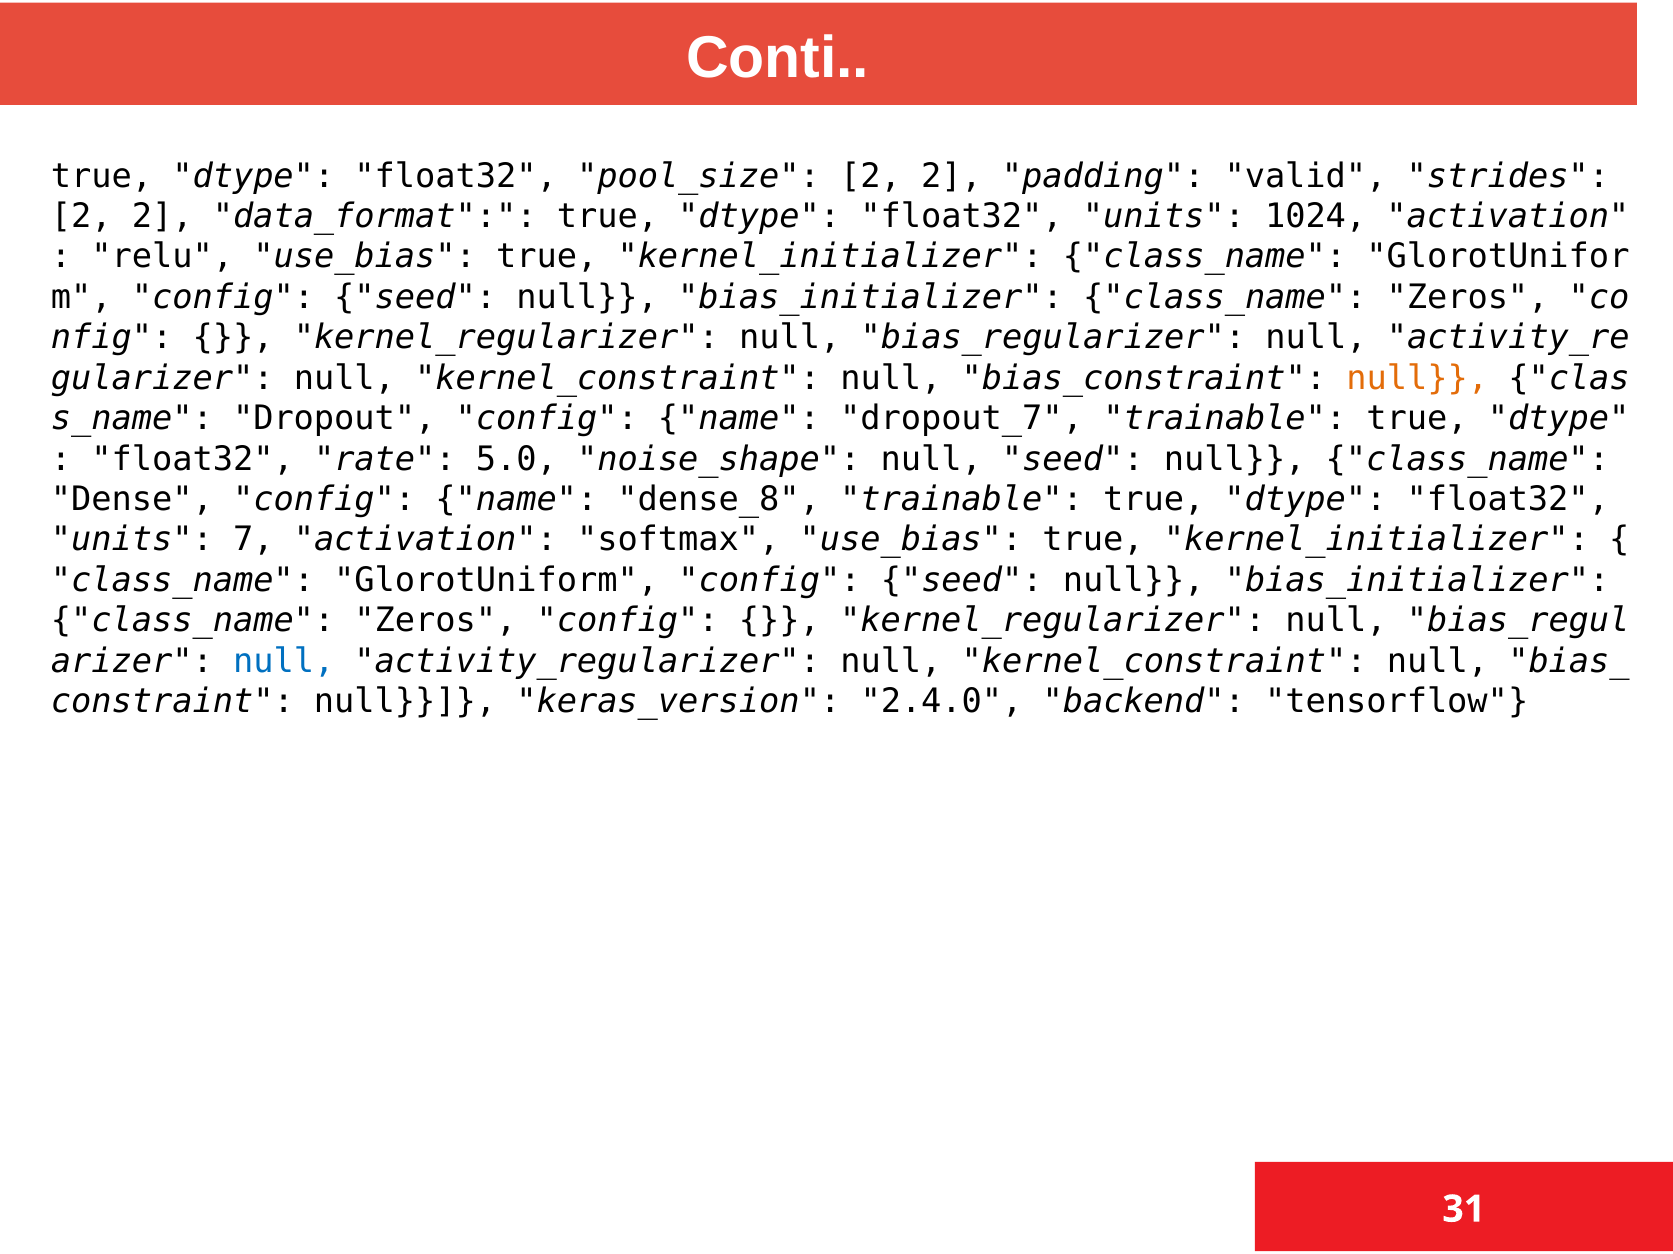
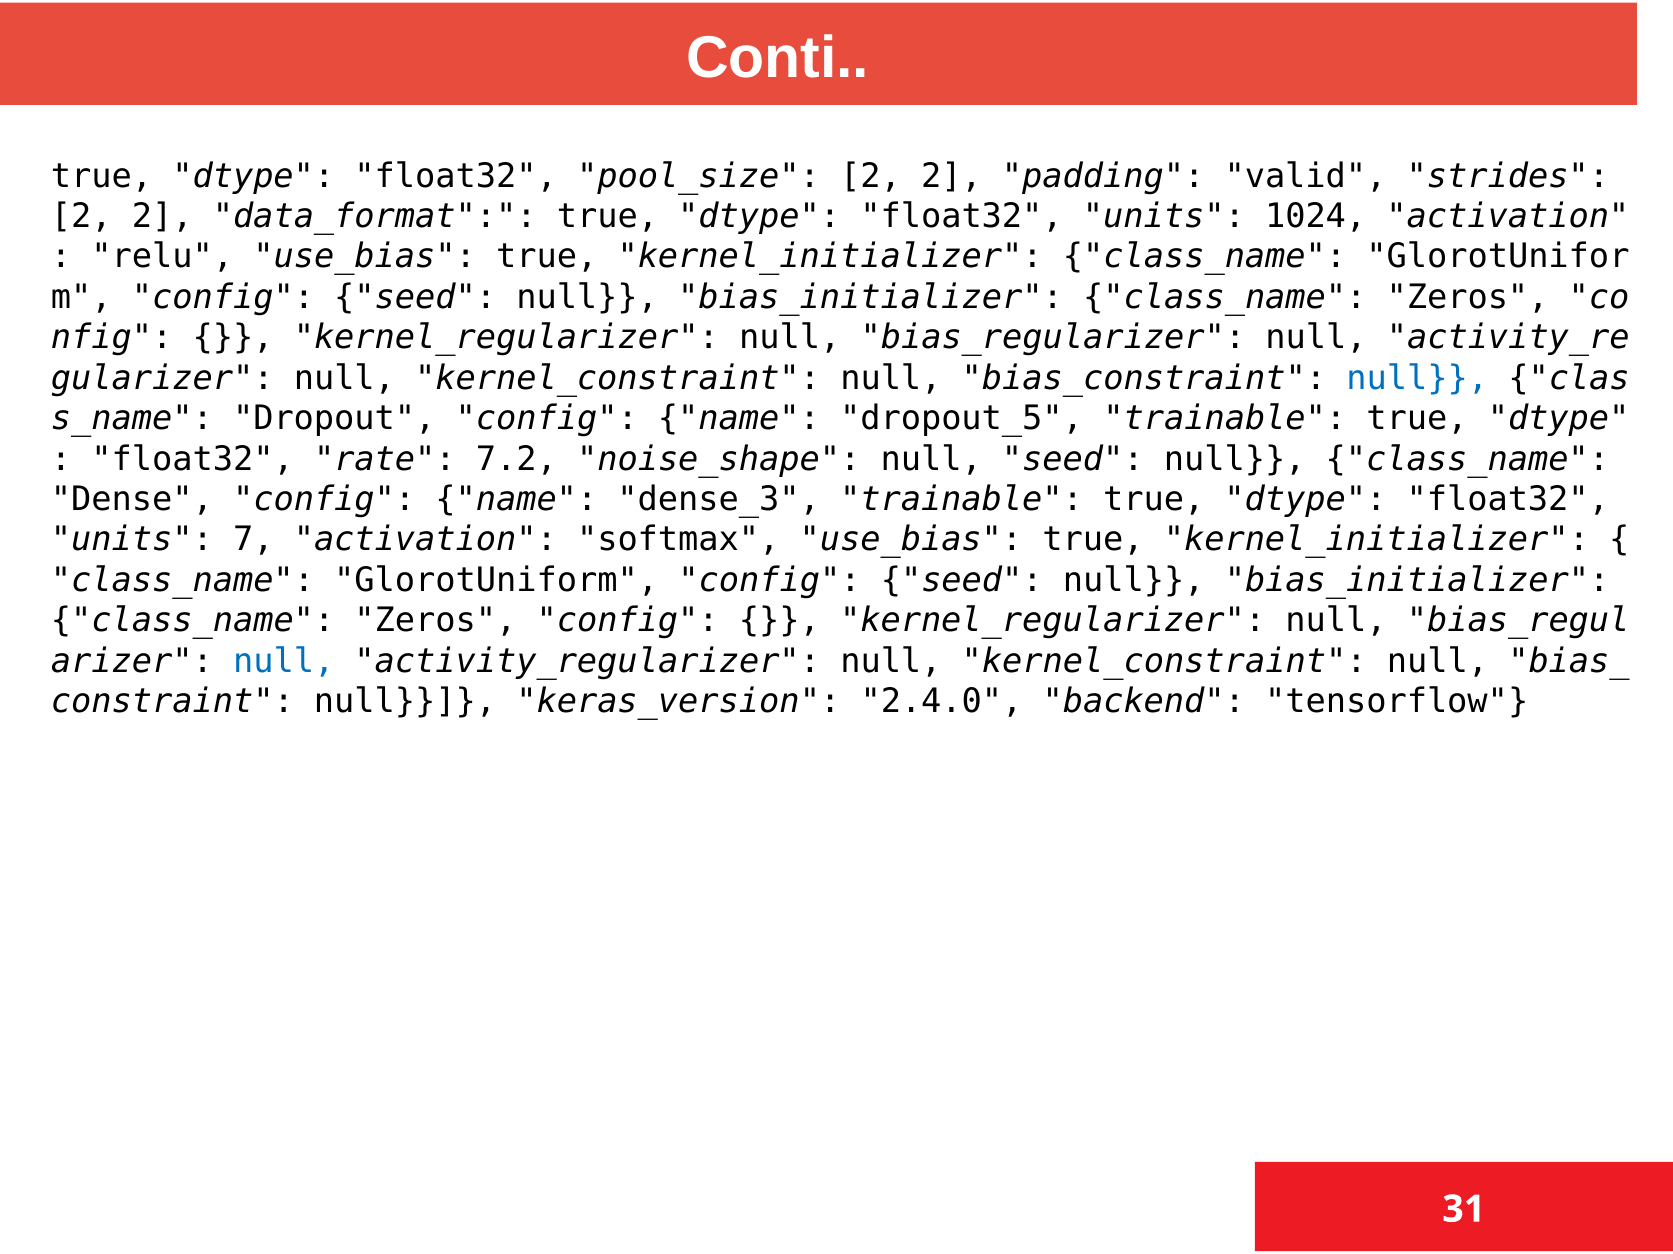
null at (1417, 378) colour: orange -> blue
dropout_7: dropout_7 -> dropout_5
5.0: 5.0 -> 7.2
dense_8: dense_8 -> dense_3
